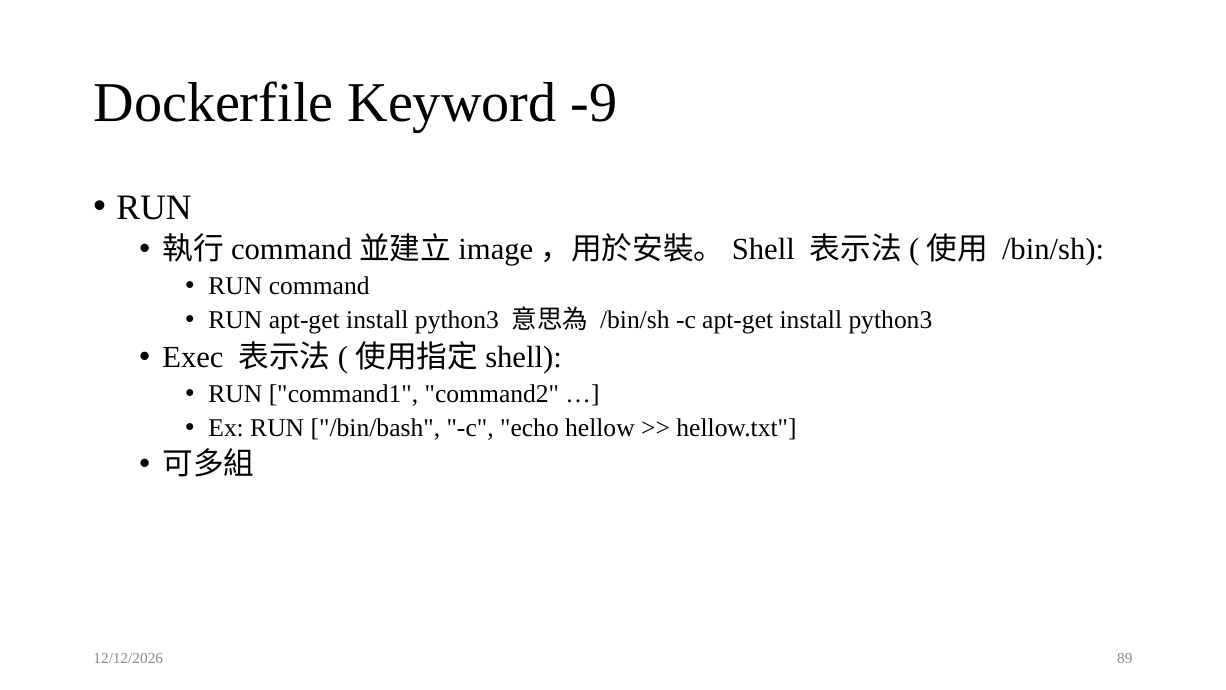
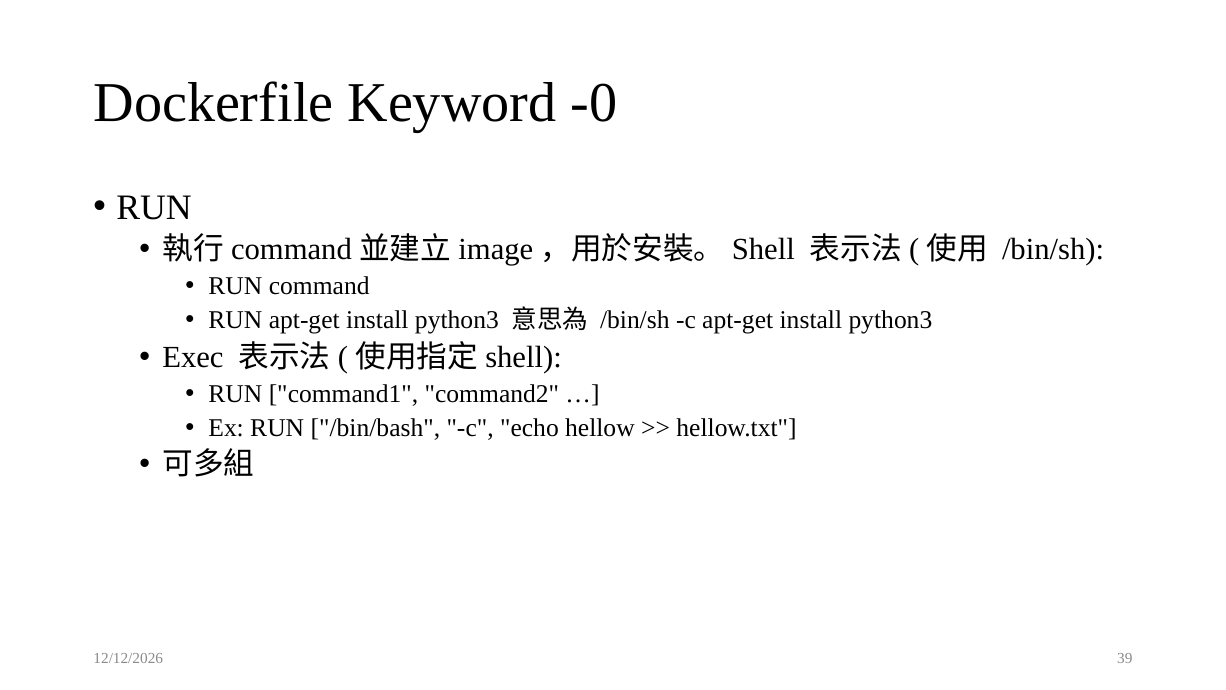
-9: -9 -> -0
89: 89 -> 39
